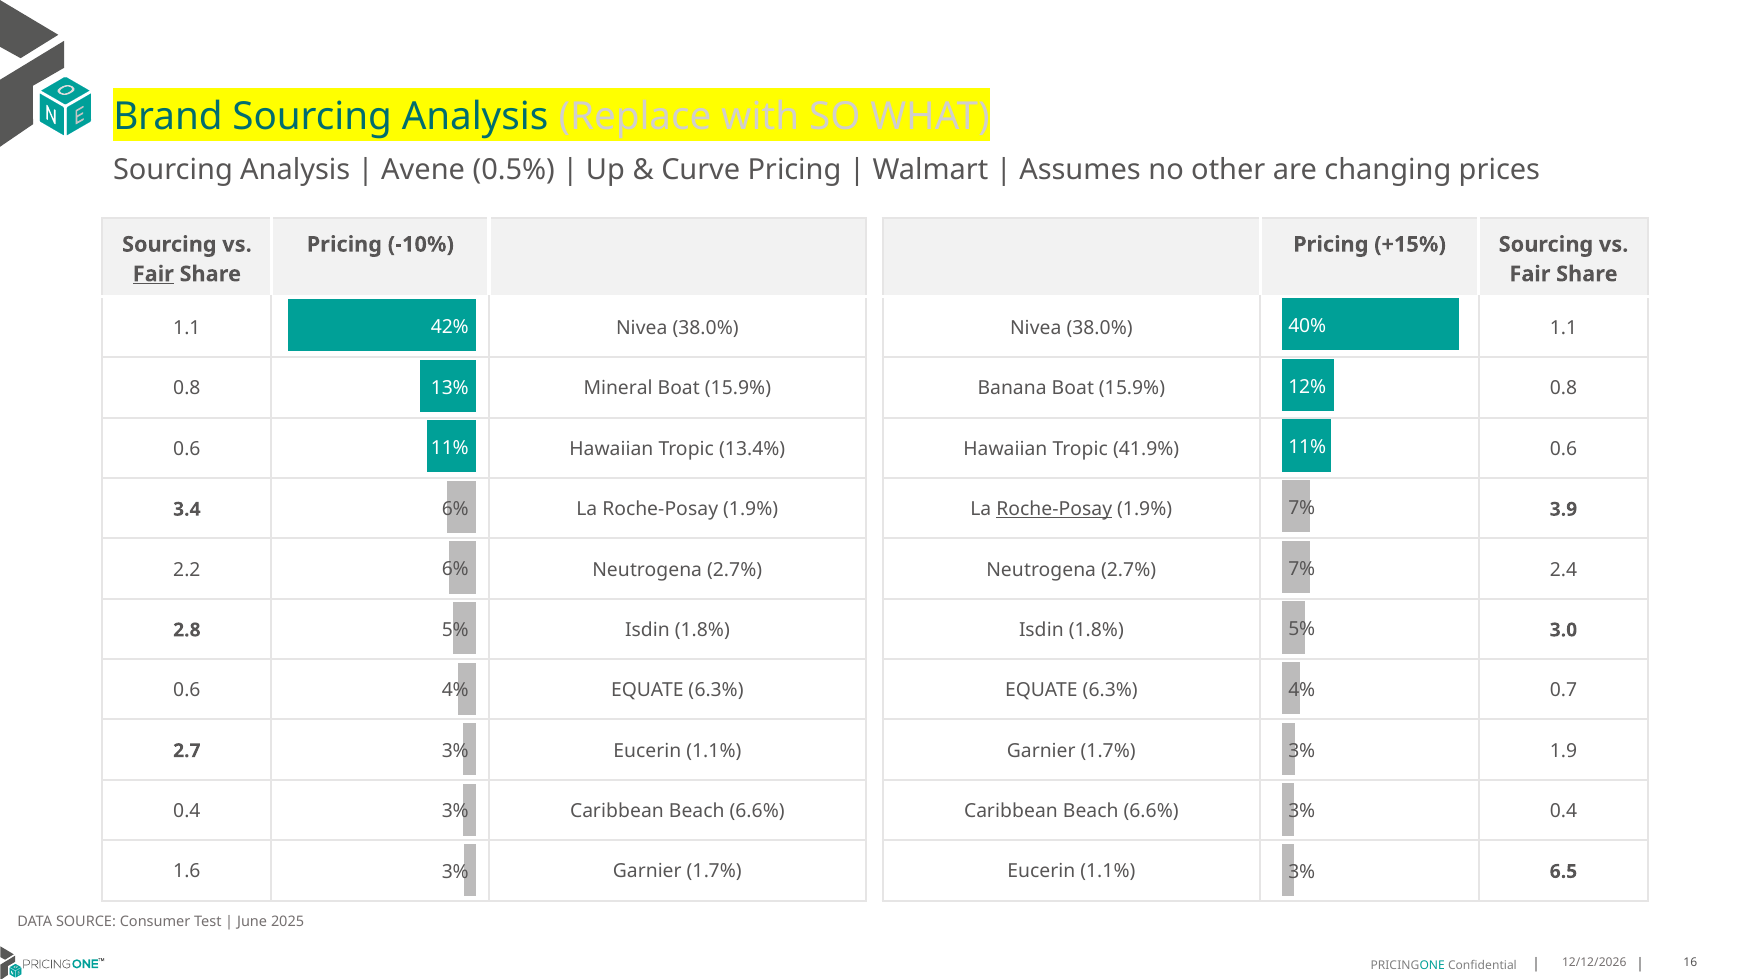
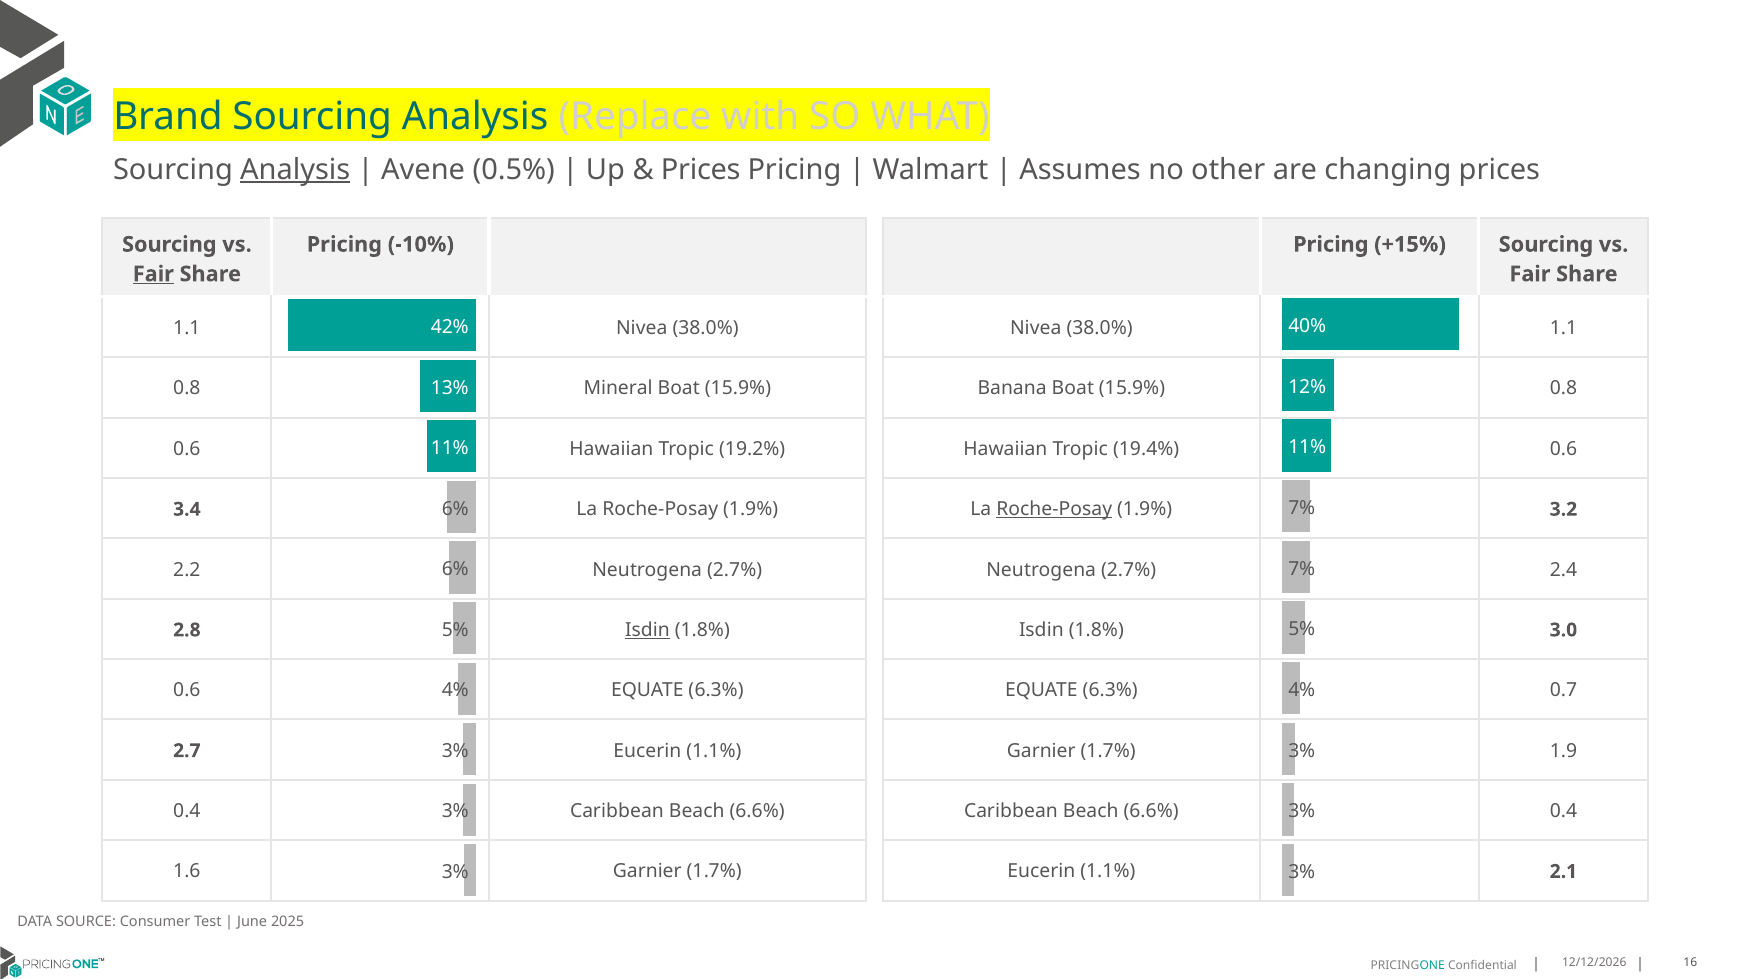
Analysis at (295, 170) underline: none -> present
Curve at (701, 170): Curve -> Prices
13.4%: 13.4% -> 19.2%
41.9%: 41.9% -> 19.4%
3.9: 3.9 -> 3.2
Isdin at (647, 630) underline: none -> present
6.5: 6.5 -> 2.1
